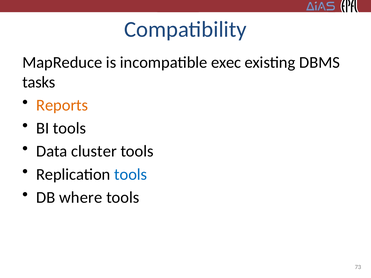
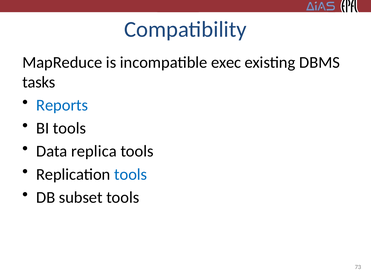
Reports colour: orange -> blue
cluster: cluster -> replica
where: where -> subset
